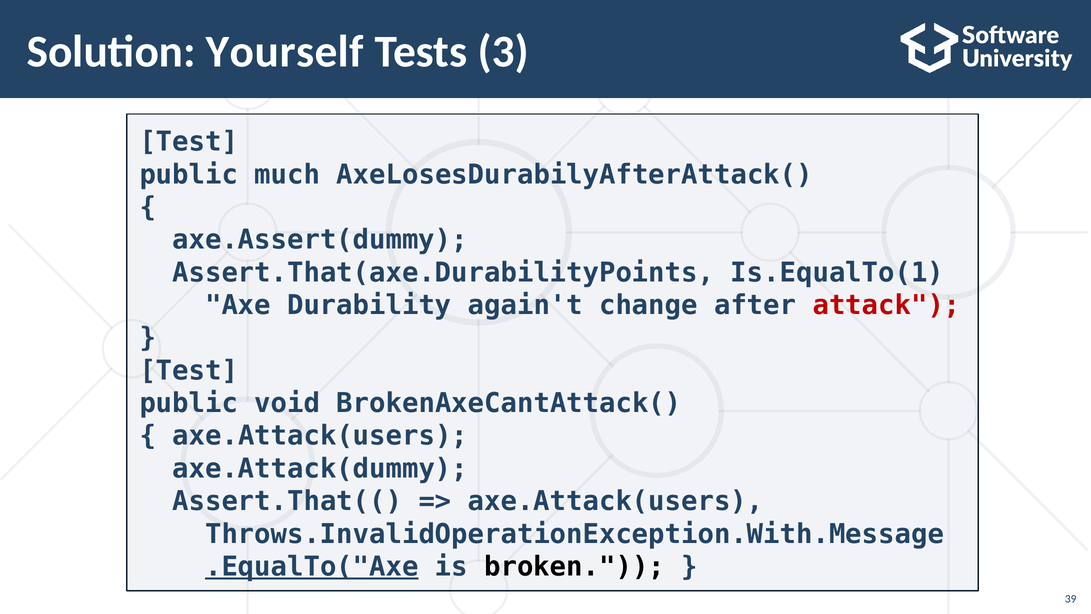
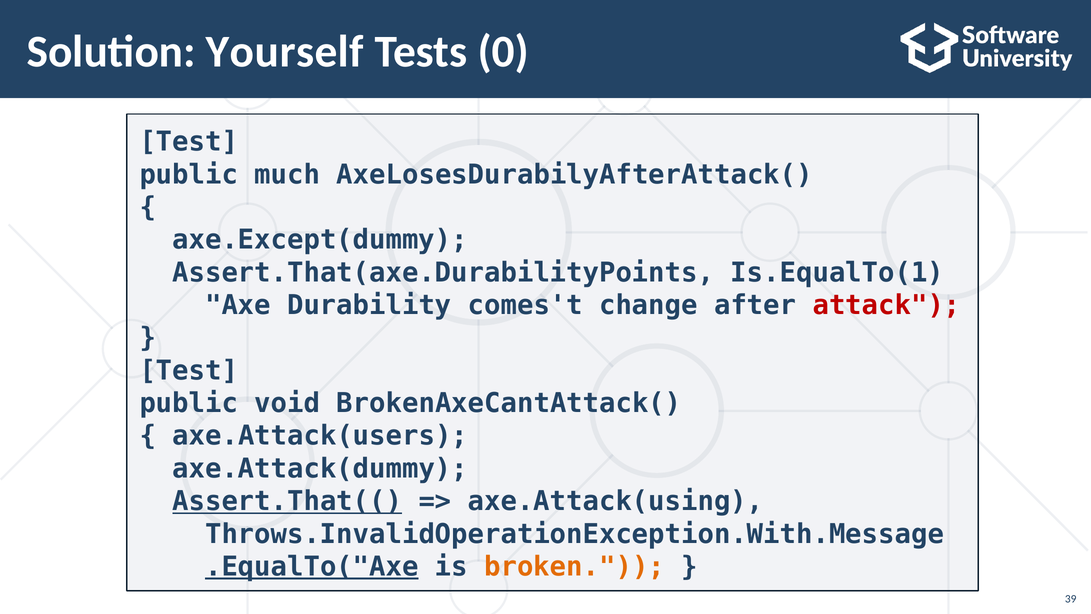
3: 3 -> 0
axe.Assert(dummy: axe.Assert(dummy -> axe.Except(dummy
again't: again't -> comes't
Assert.That(( underline: none -> present
axe.Attack(users at (616, 501): axe.Attack(users -> axe.Attack(using
broken colour: black -> orange
